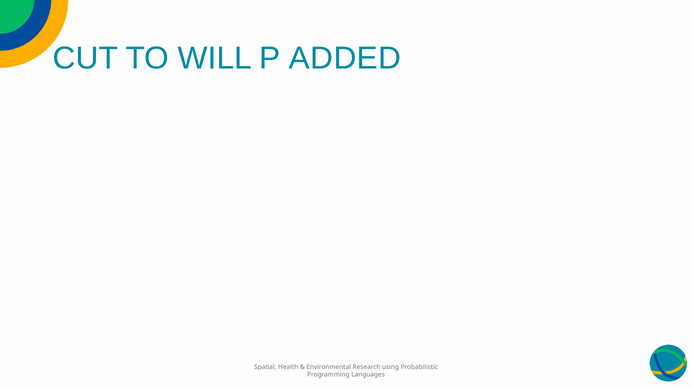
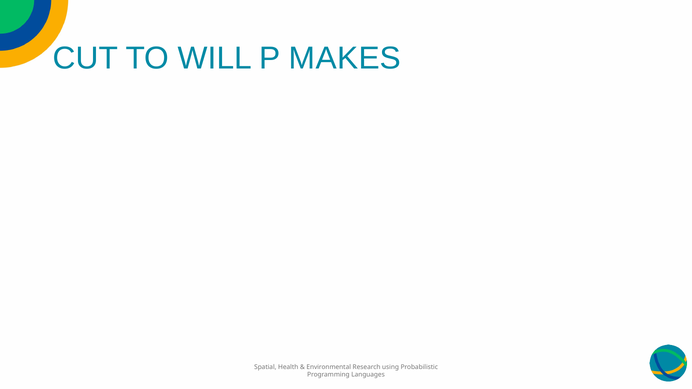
ADDED: ADDED -> MAKES
